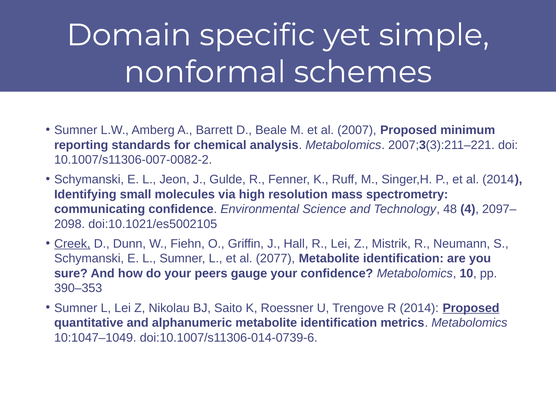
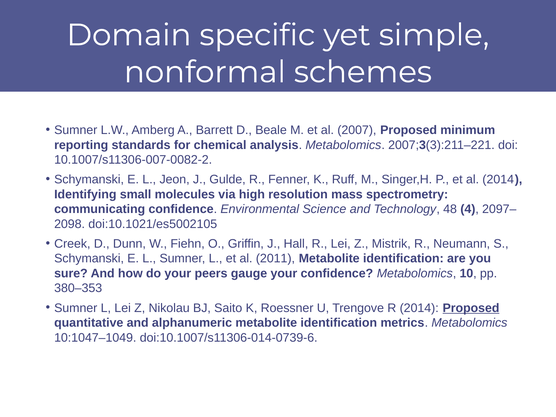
Creek underline: present -> none
2077: 2077 -> 2011
390–353: 390–353 -> 380–353
